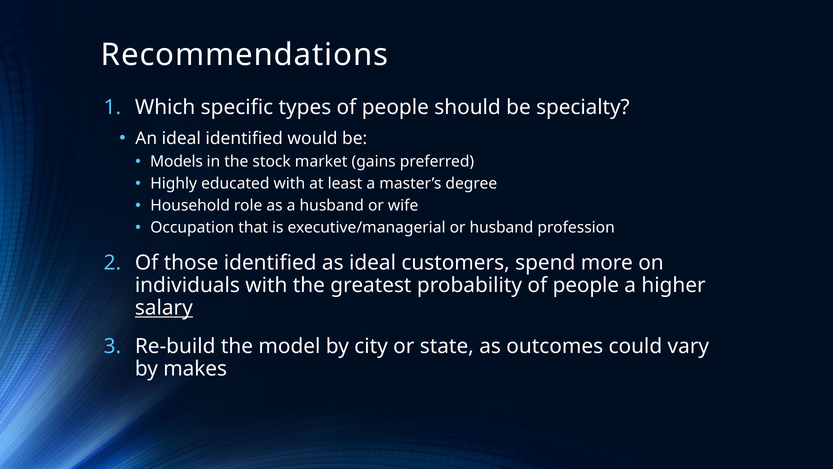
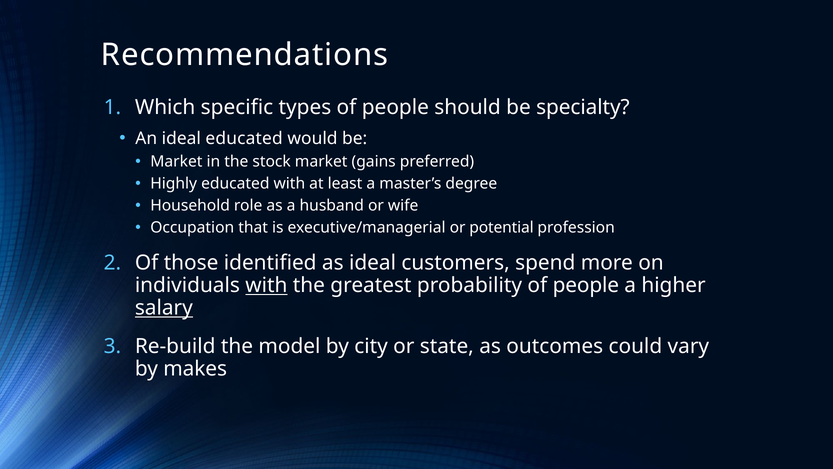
ideal identified: identified -> educated
Models at (176, 161): Models -> Market
or husband: husband -> potential
with at (266, 285) underline: none -> present
